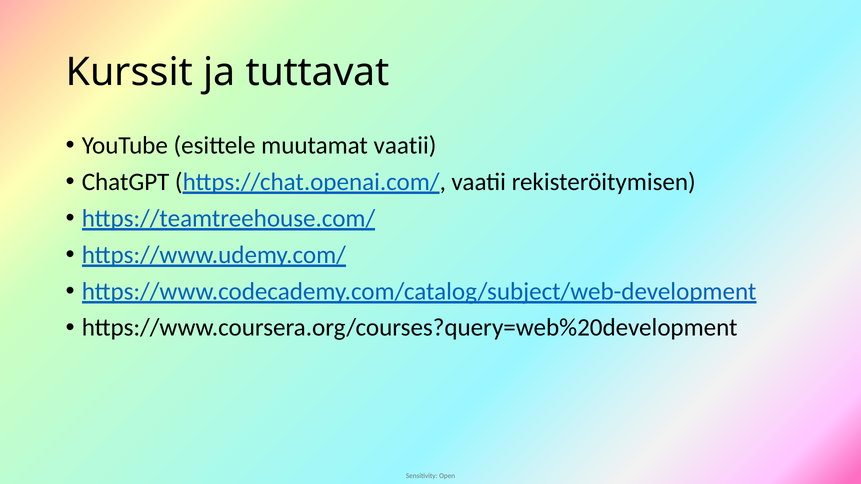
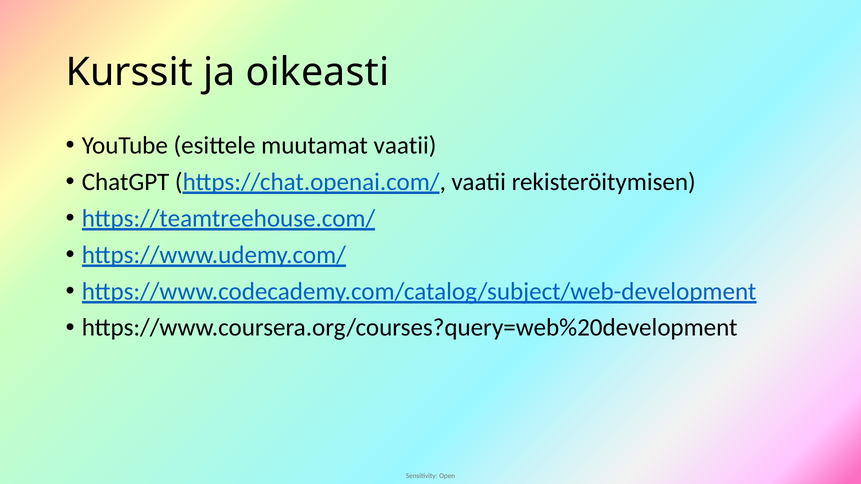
tuttavat: tuttavat -> oikeasti
